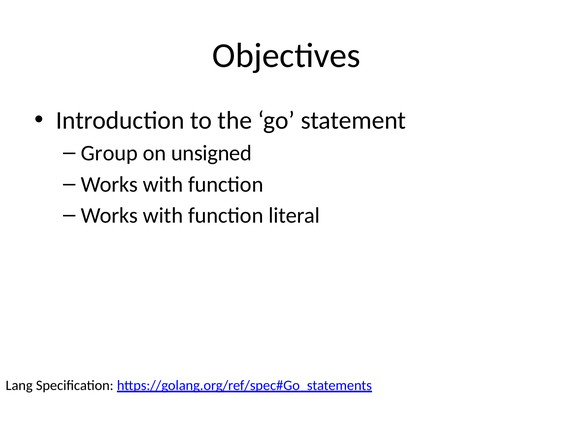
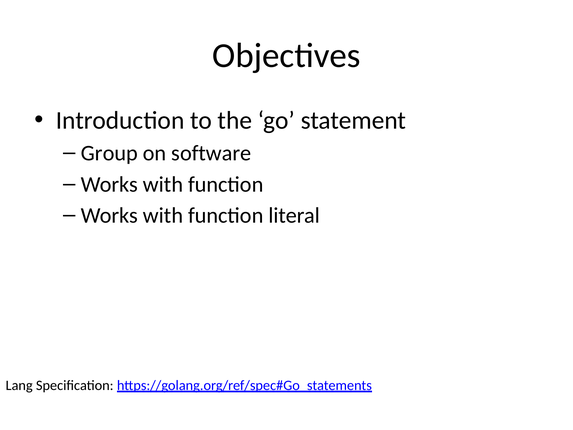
unsigned: unsigned -> software
